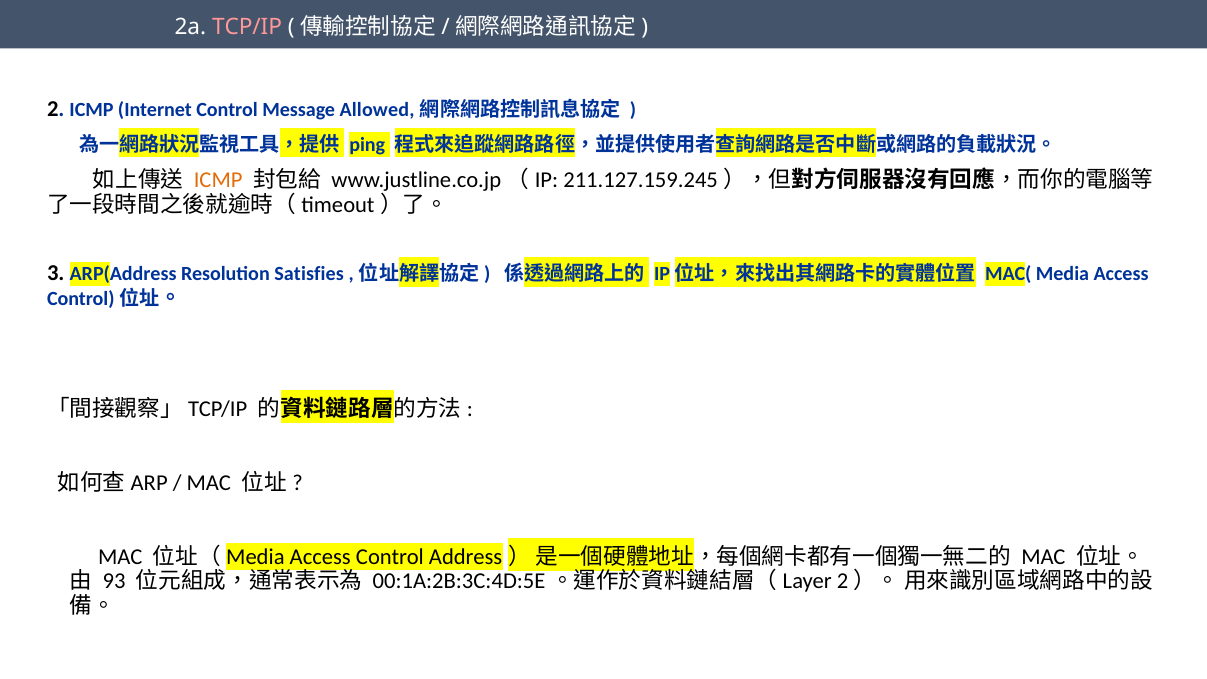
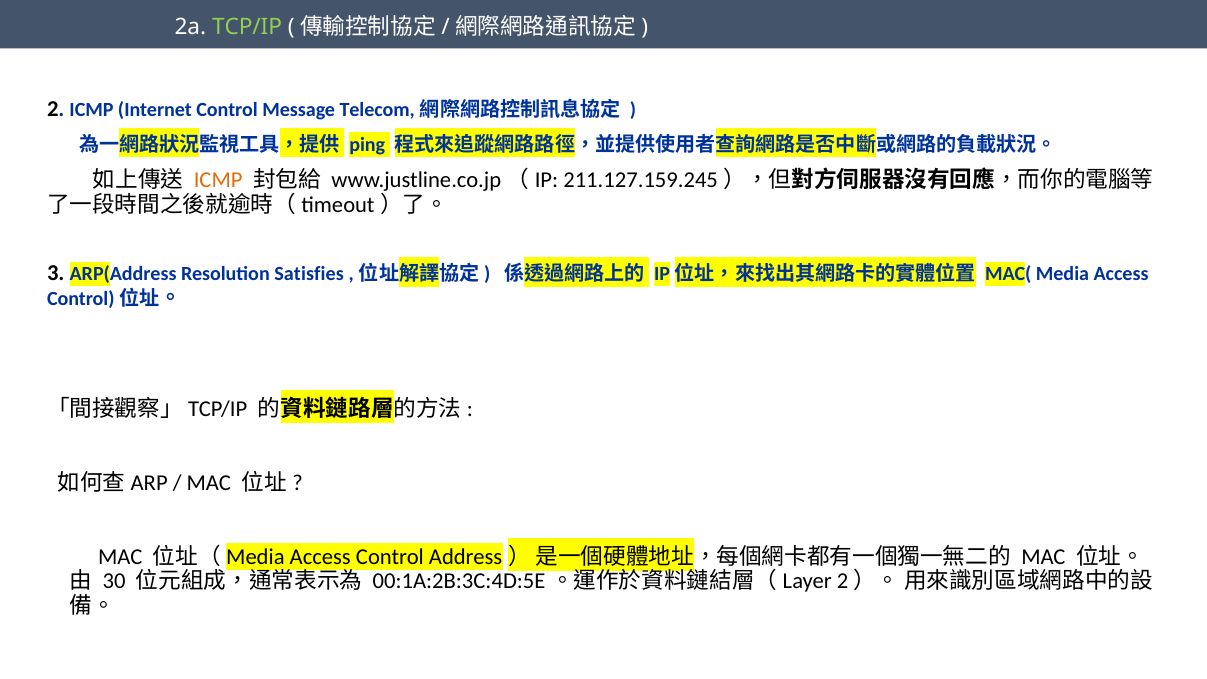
TCP/IP colour: pink -> light green
Allowed: Allowed -> Telecom
93: 93 -> 30
